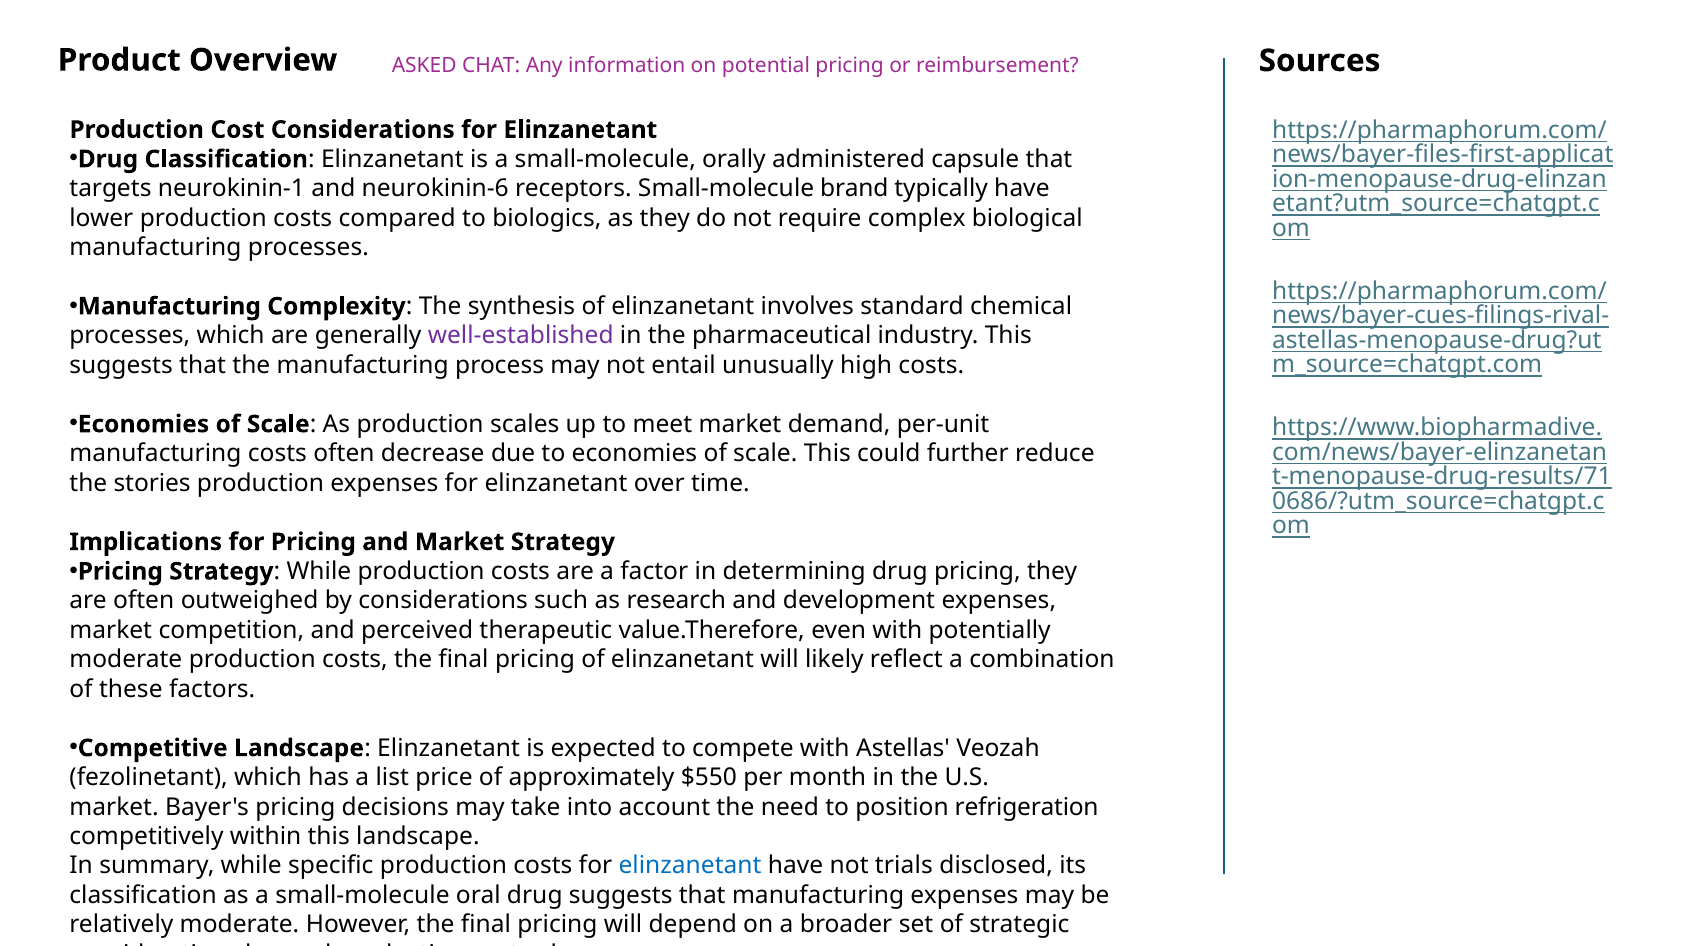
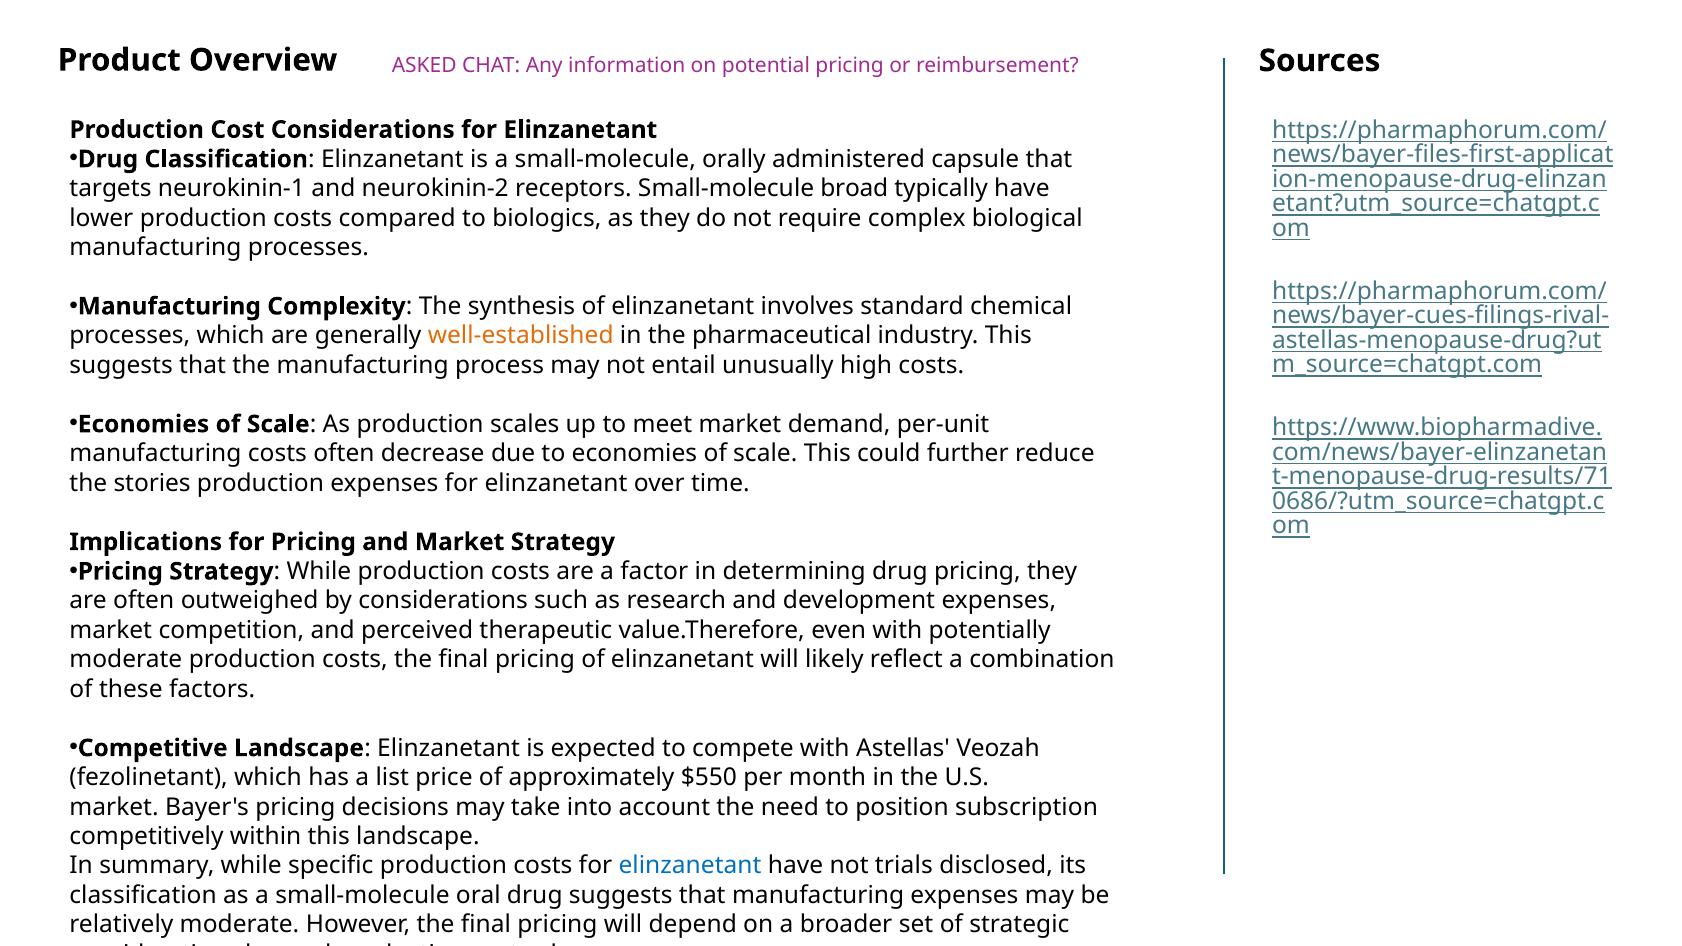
neurokinin-6: neurokinin-6 -> neurokinin-2
brand: brand -> broad
well-established colour: purple -> orange
refrigeration: refrigeration -> subscription
